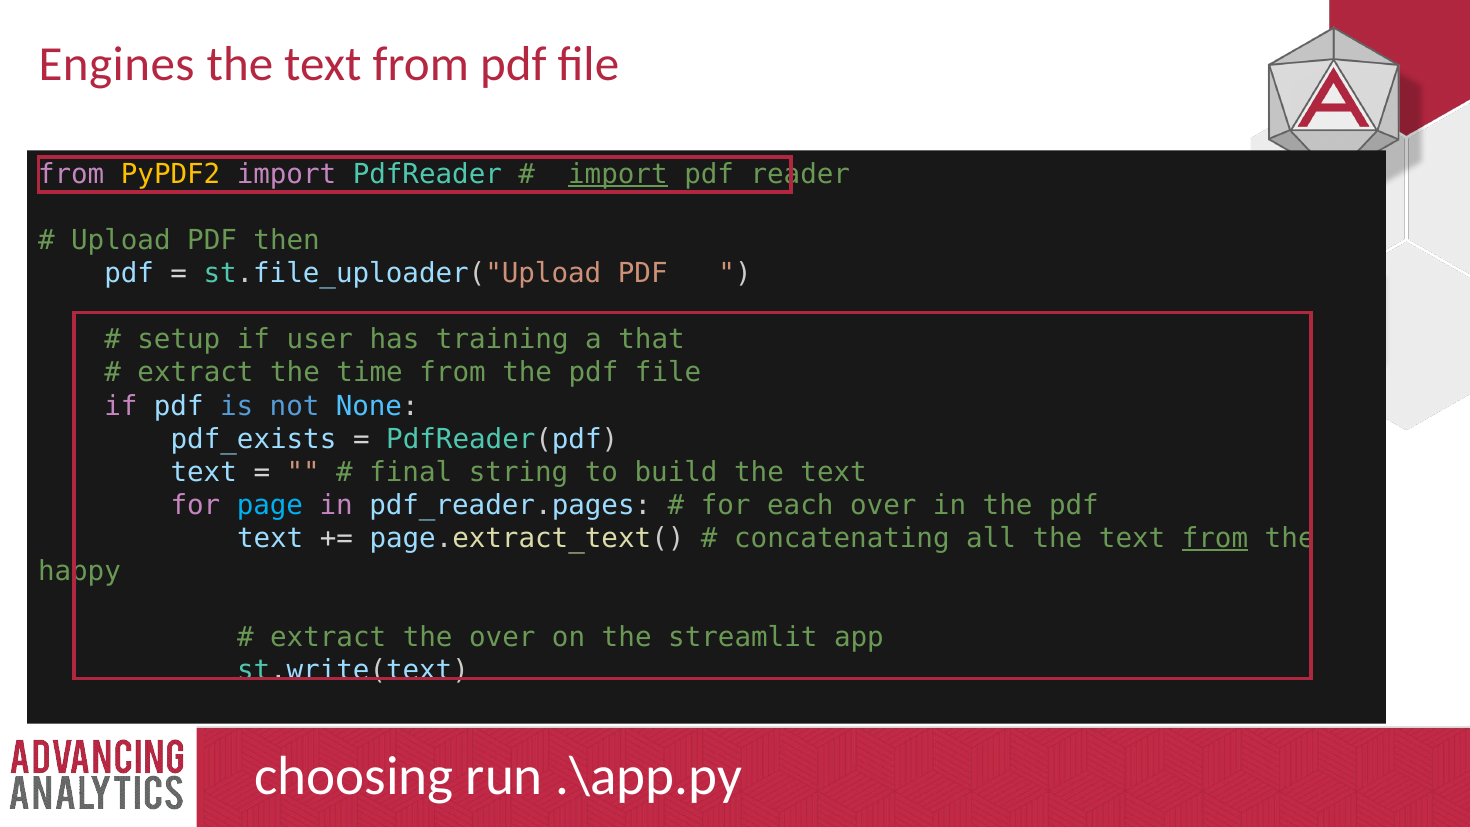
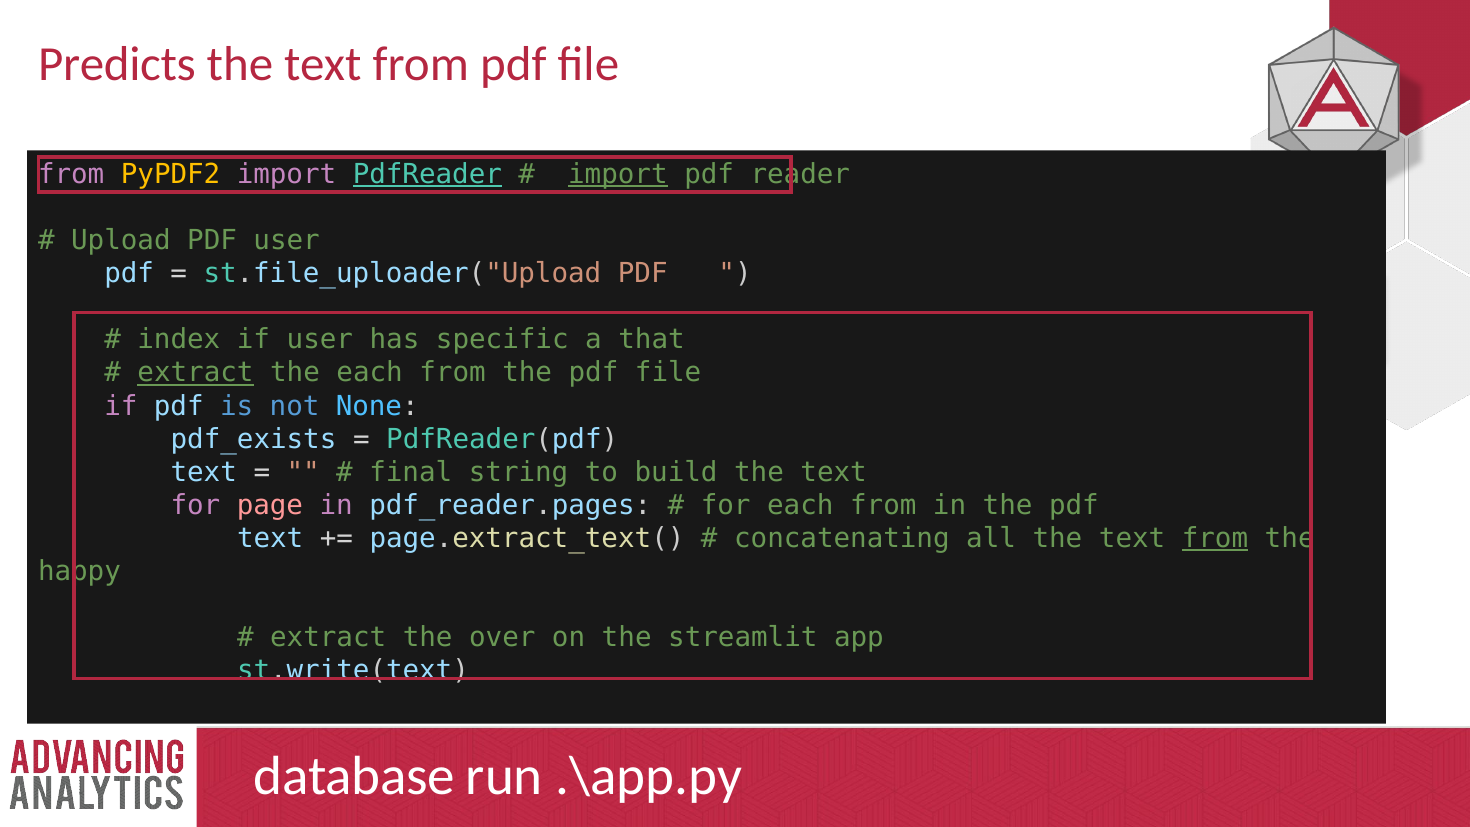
Engines: Engines -> Predicts
PdfReader underline: none -> present
PDF then: then -> user
setup: setup -> index
training: training -> specific
extract at (195, 373) underline: none -> present
the time: time -> each
page colour: light blue -> pink
for each over: over -> from
choosing: choosing -> database
